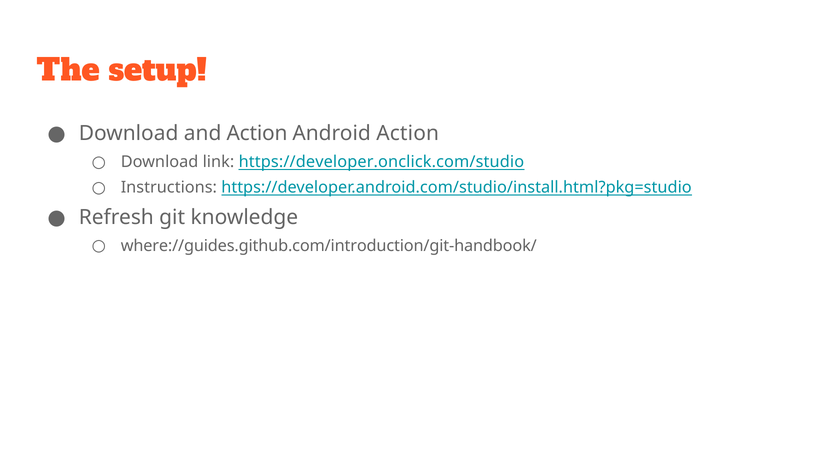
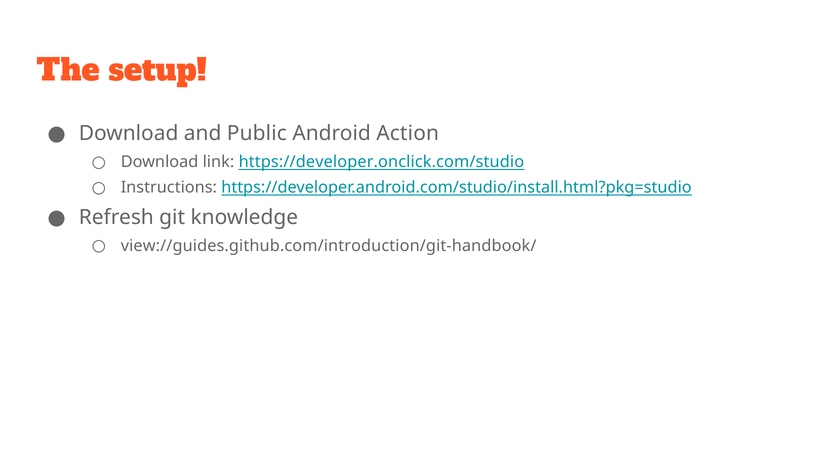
and Action: Action -> Public
where://guides.github.com/introduction/git-handbook/: where://guides.github.com/introduction/git-handbook/ -> view://guides.github.com/introduction/git-handbook/
